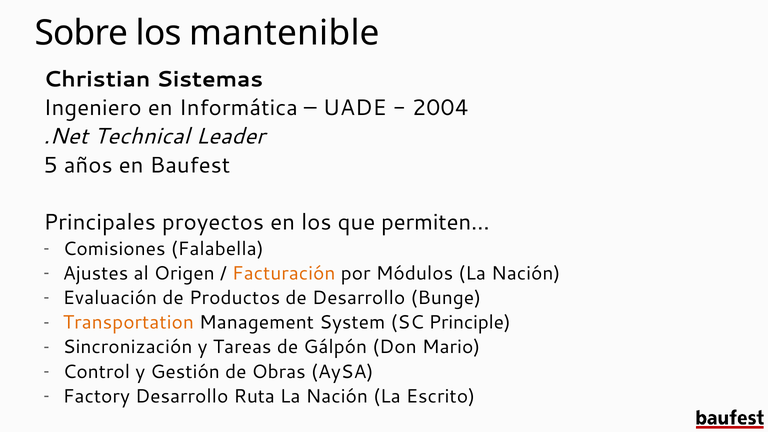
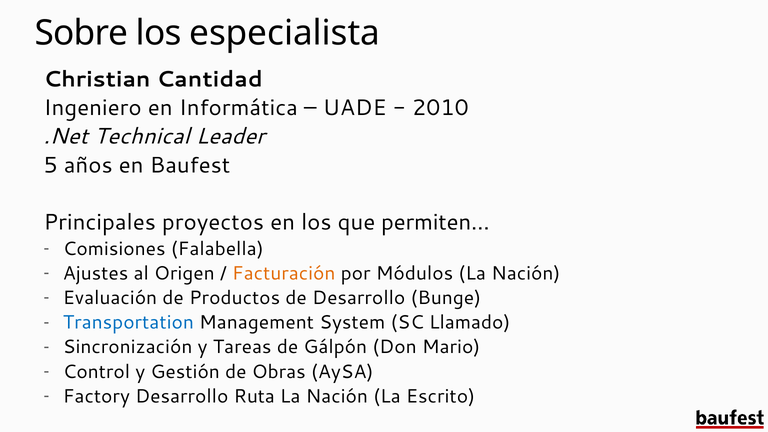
mantenible: mantenible -> especialista
Sistemas: Sistemas -> Cantidad
2004: 2004 -> 2010
Transportation colour: orange -> blue
Principle: Principle -> Llamado
